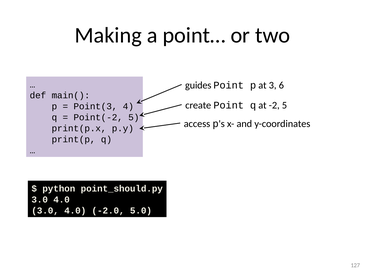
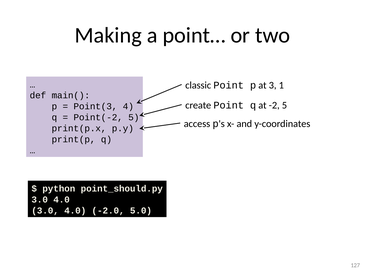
guides: guides -> classic
6: 6 -> 1
